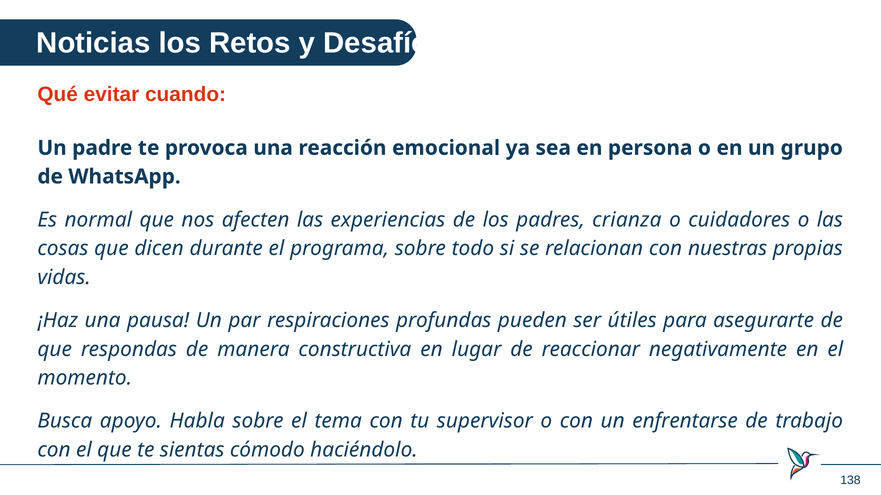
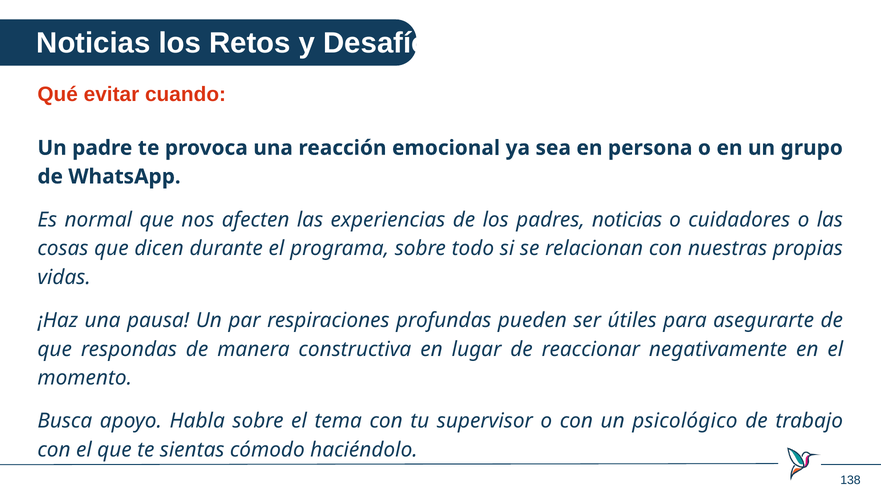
padres crianza: crianza -> noticias
enfrentarse: enfrentarse -> psicológico
